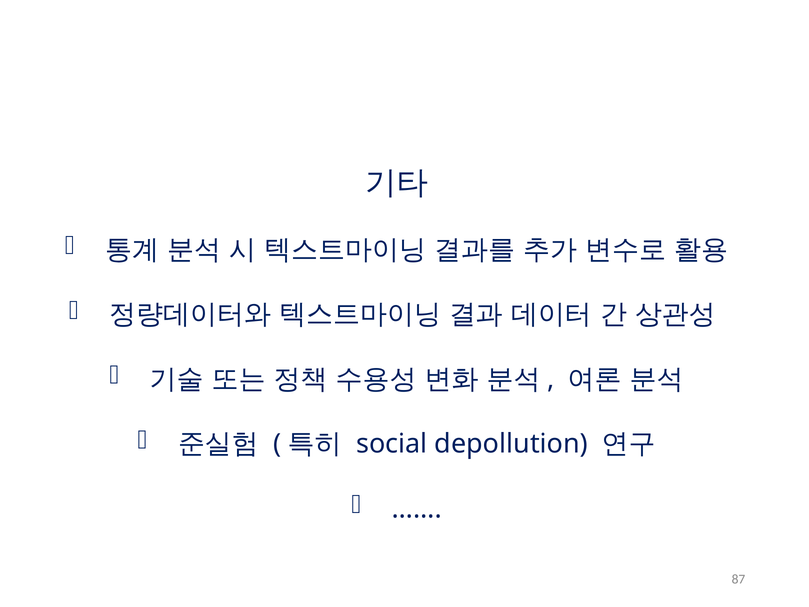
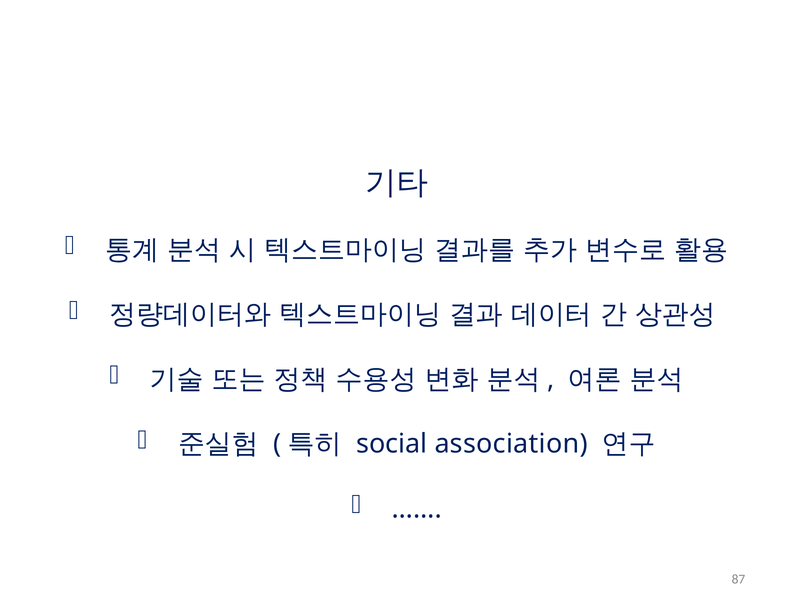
depollution: depollution -> association
